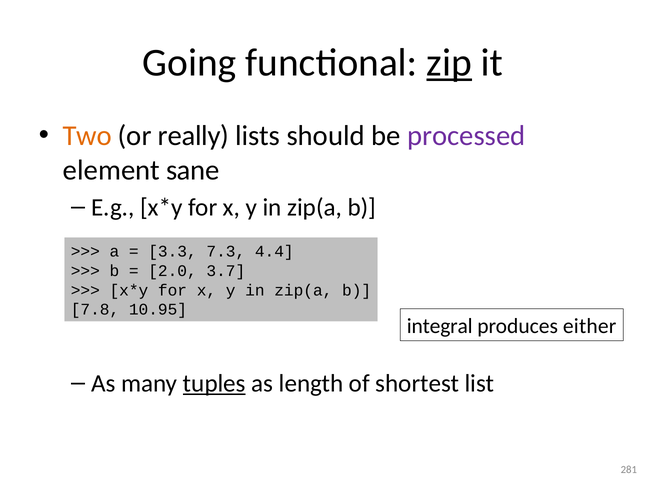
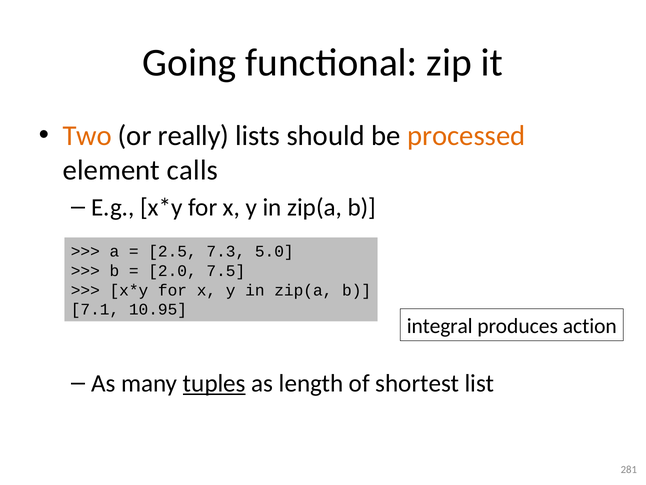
zip underline: present -> none
processed colour: purple -> orange
sane: sane -> calls
3.3: 3.3 -> 2.5
4.4: 4.4 -> 5.0
3.7: 3.7 -> 7.5
7.8: 7.8 -> 7.1
either: either -> action
